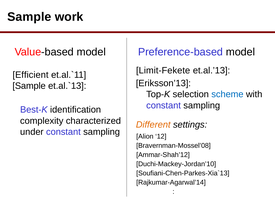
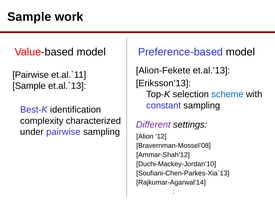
Limit-Fekete: Limit-Fekete -> Alion-Fekete
Efficient at (31, 75): Efficient -> Pairwise
Different colour: orange -> purple
under constant: constant -> pairwise
